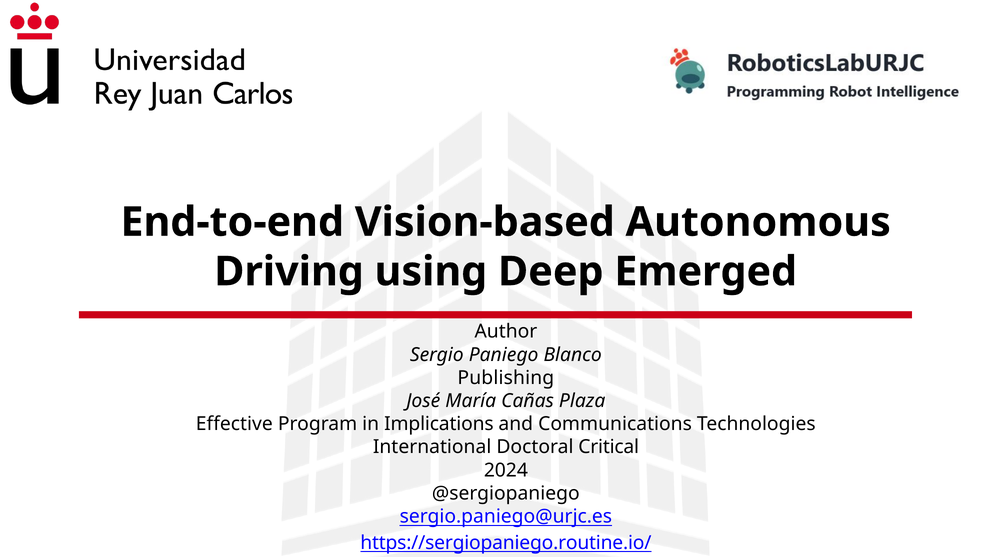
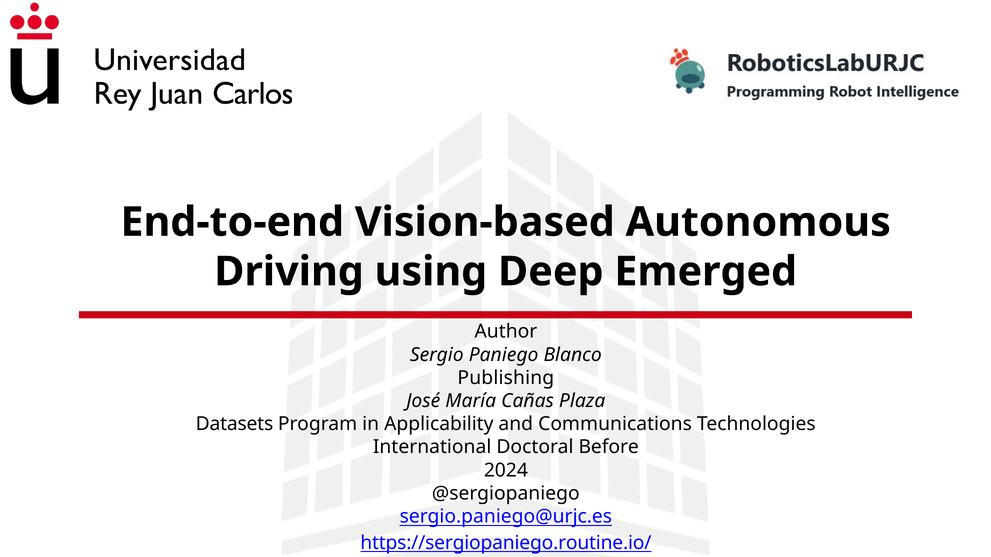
Effective: Effective -> Datasets
Implications: Implications -> Applicability
Critical: Critical -> Before
